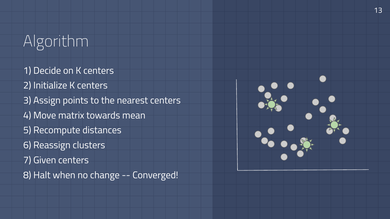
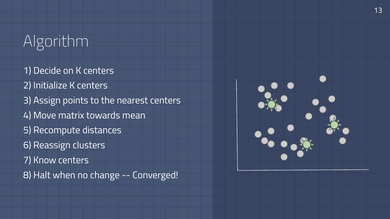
Given: Given -> Know
